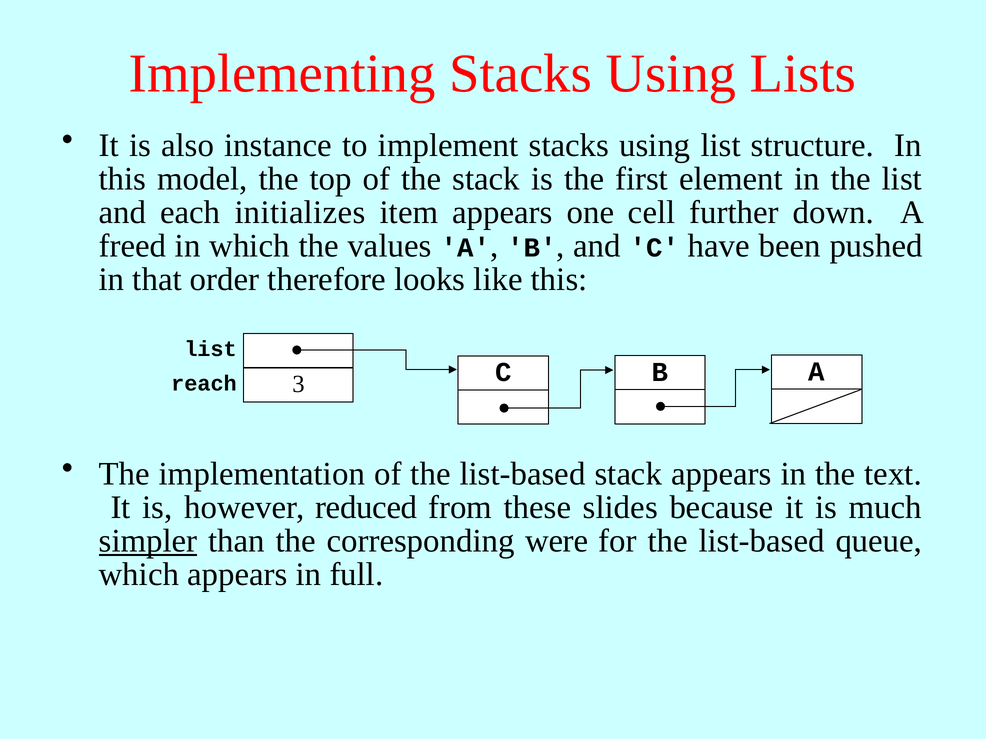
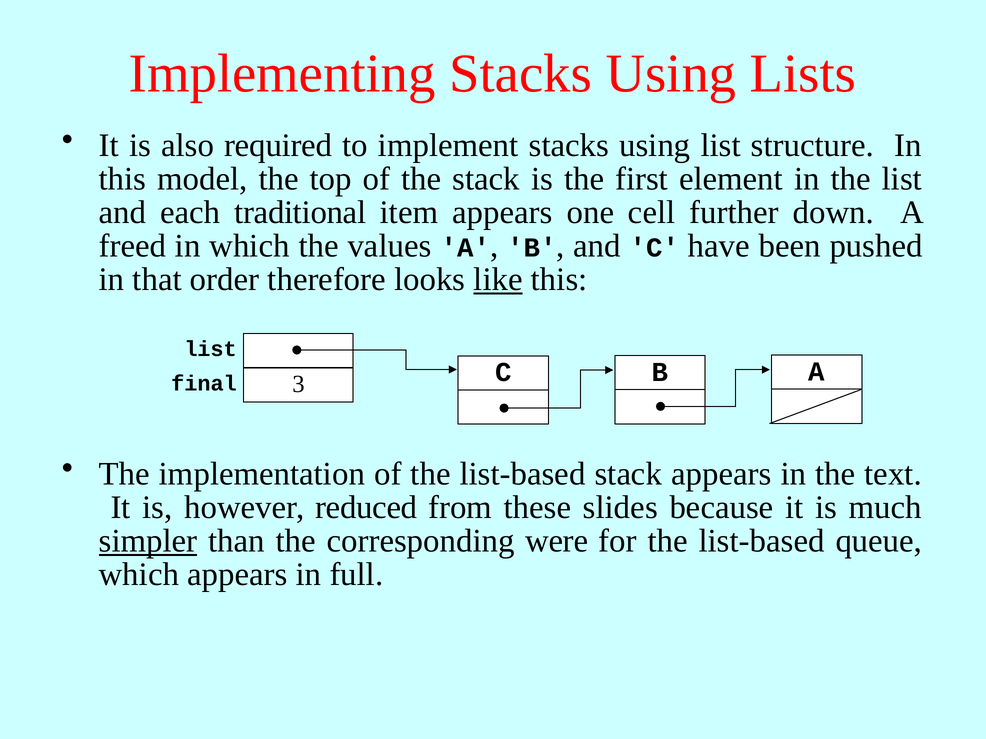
instance: instance -> required
initializes: initializes -> traditional
like underline: none -> present
reach: reach -> final
